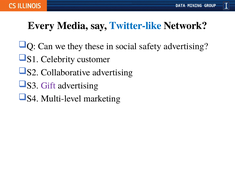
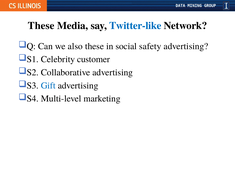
Every at (41, 26): Every -> These
they: they -> also
Gift colour: purple -> blue
